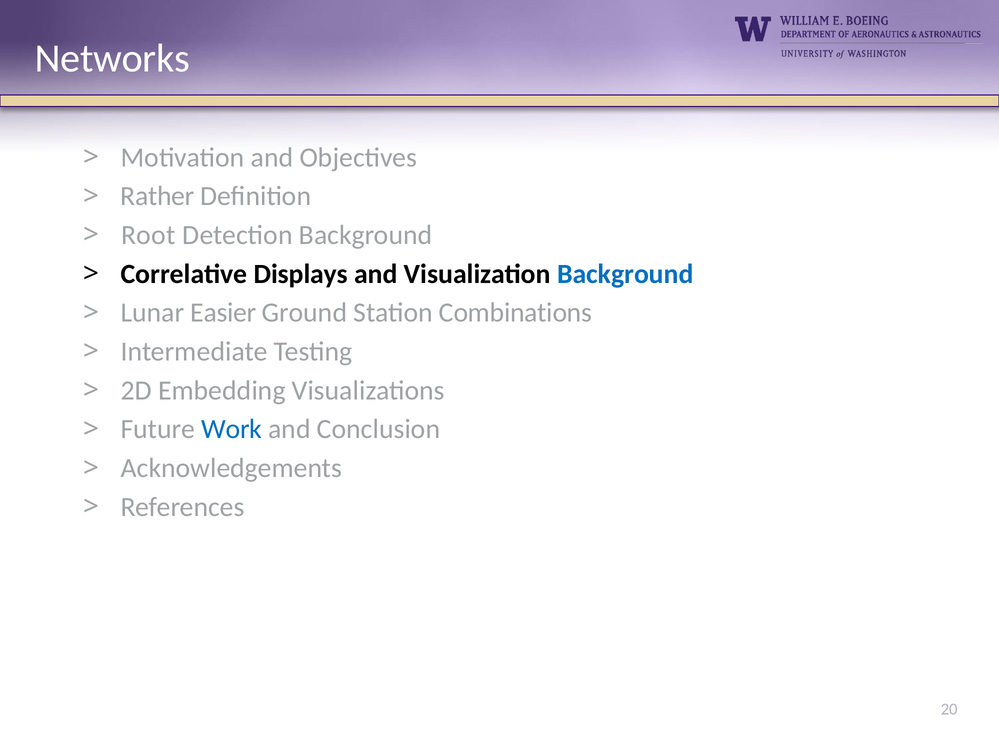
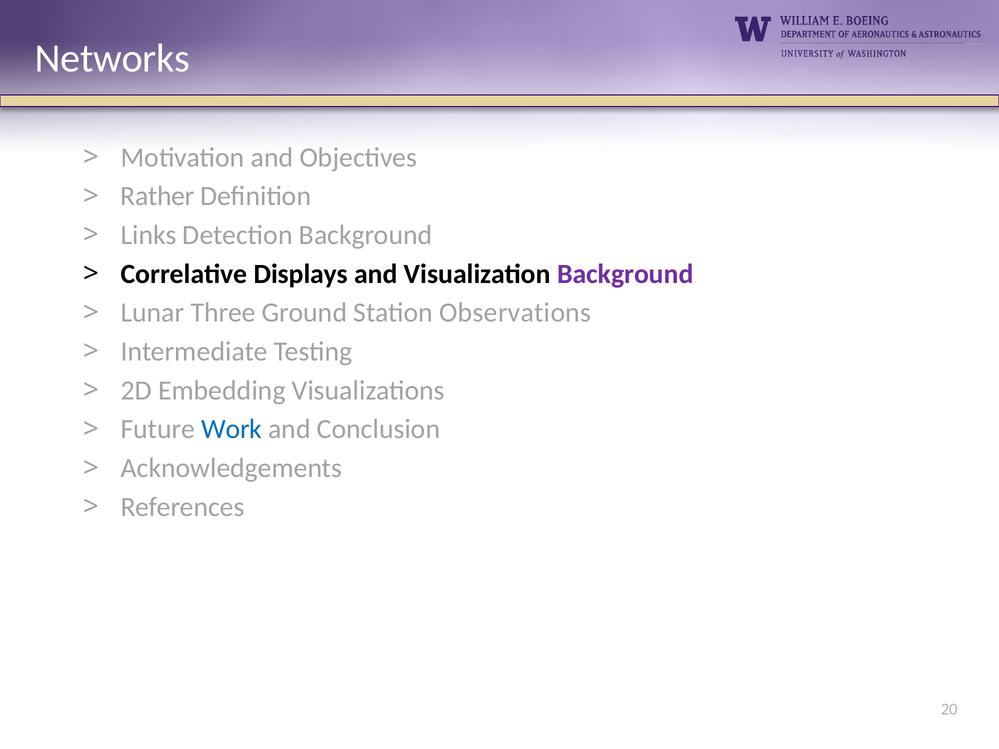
Root: Root -> Links
Background at (625, 274) colour: blue -> purple
Easier: Easier -> Three
Combinations: Combinations -> Observations
